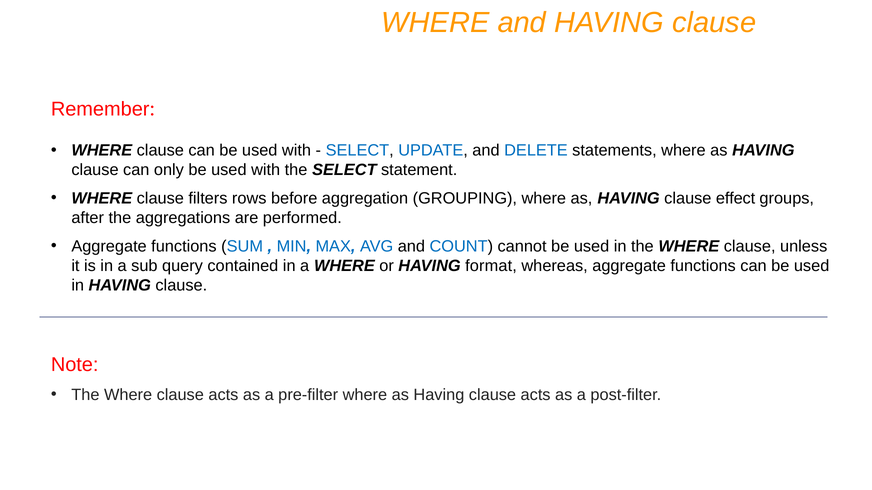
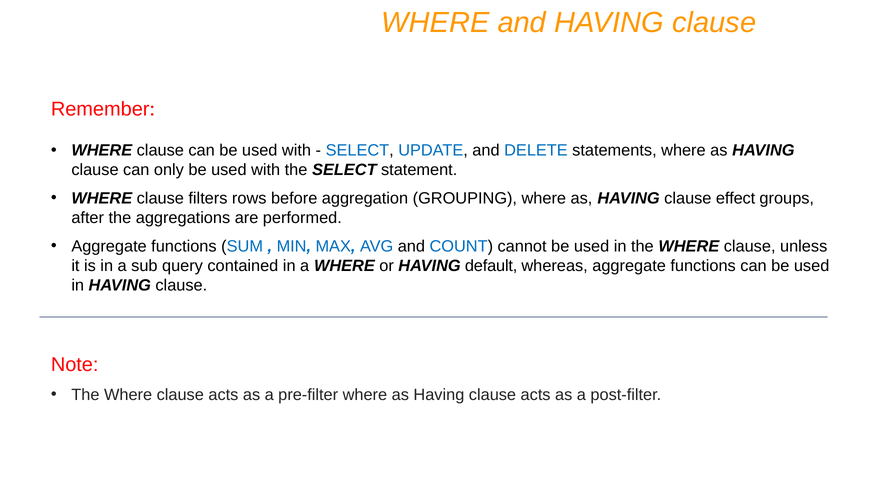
format: format -> default
